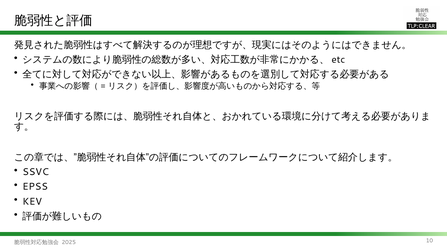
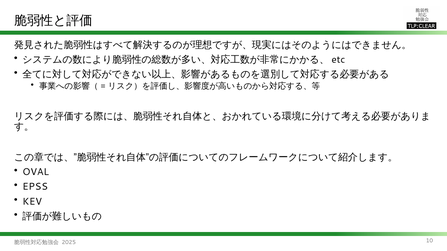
SSVC: SSVC -> OVAL
